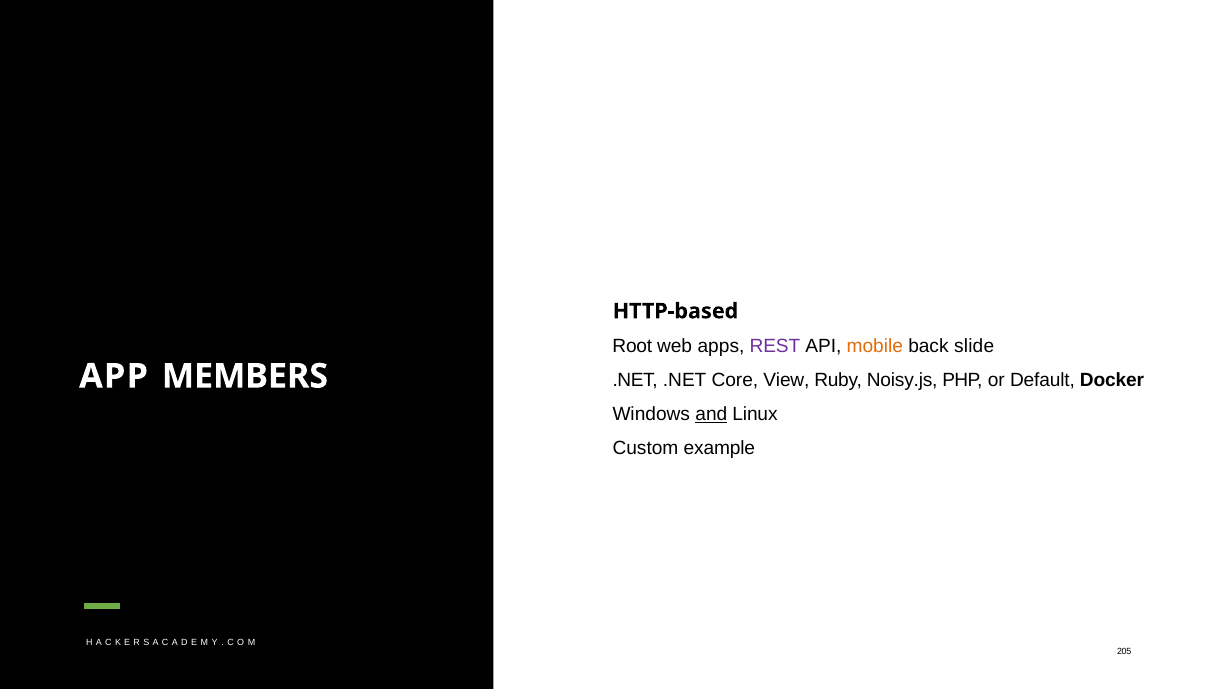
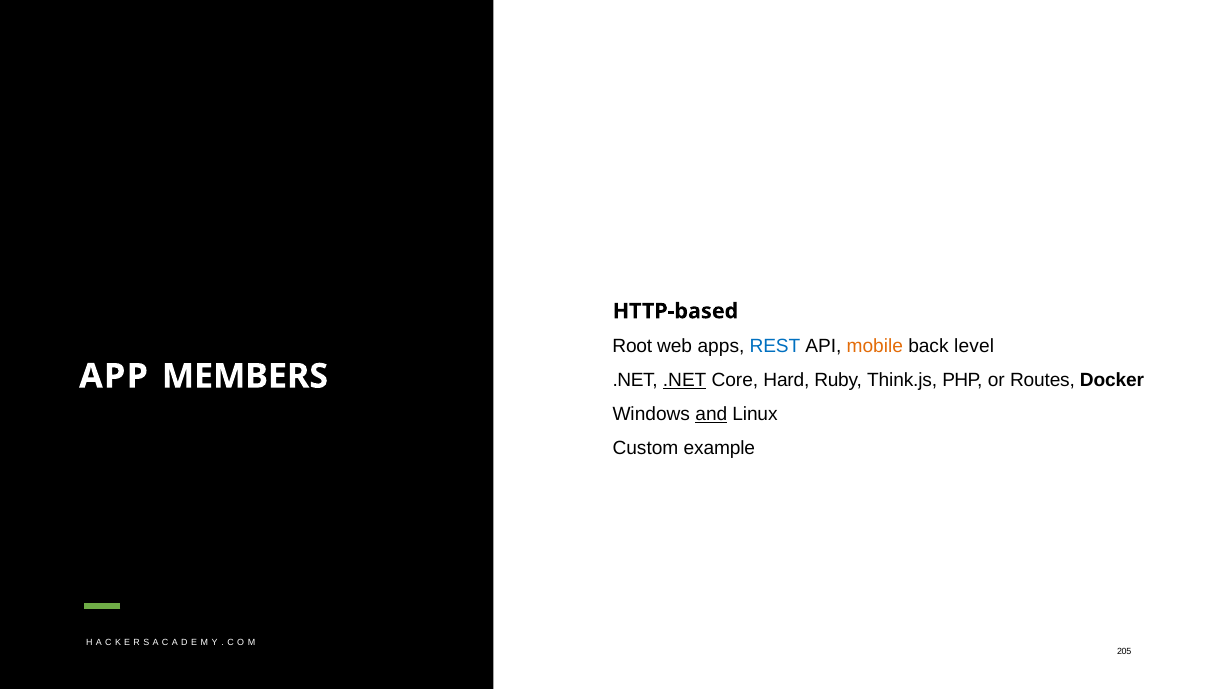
REST colour: purple -> blue
slide: slide -> level
.NET at (685, 381) underline: none -> present
View: View -> Hard
Noisy.js: Noisy.js -> Think.js
Default: Default -> Routes
